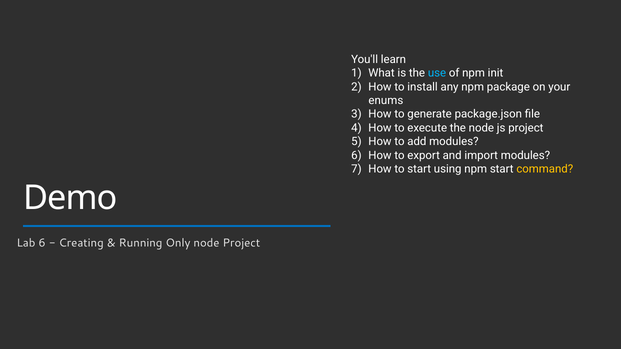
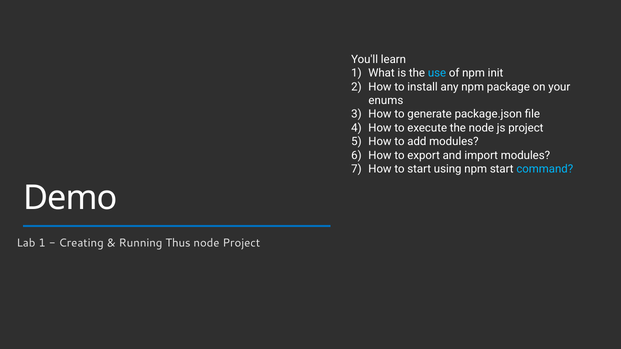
command colour: yellow -> light blue
Lab 6: 6 -> 1
Only: Only -> Thus
